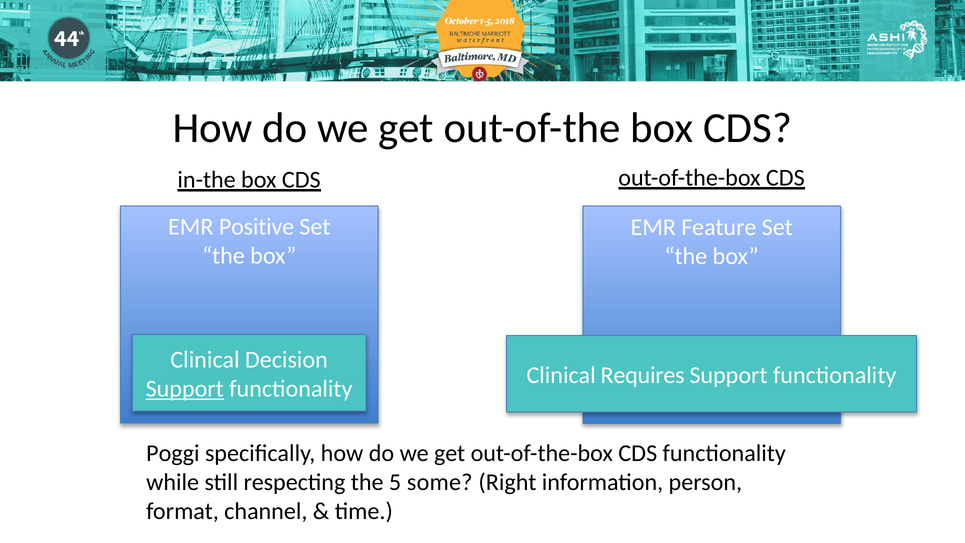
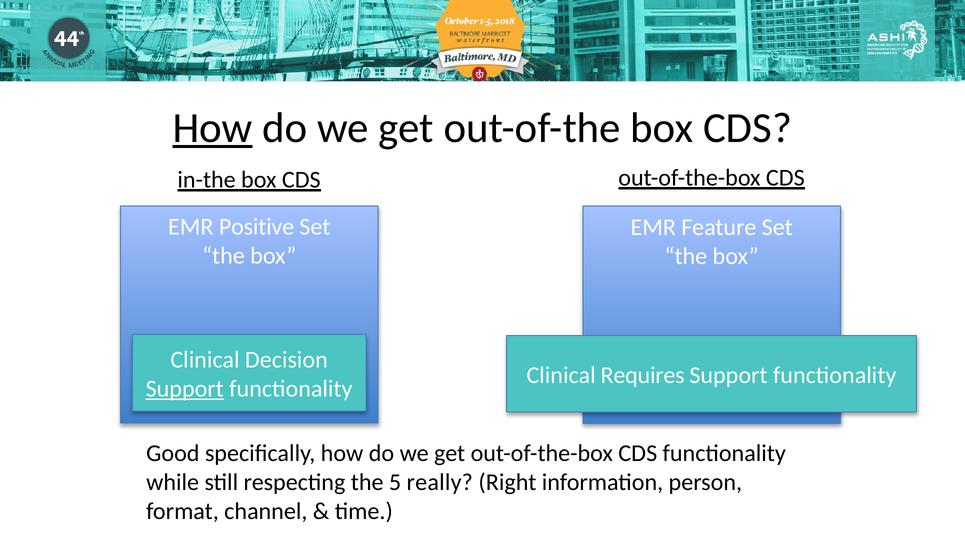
How at (213, 128) underline: none -> present
Poggi: Poggi -> Good
some: some -> really
